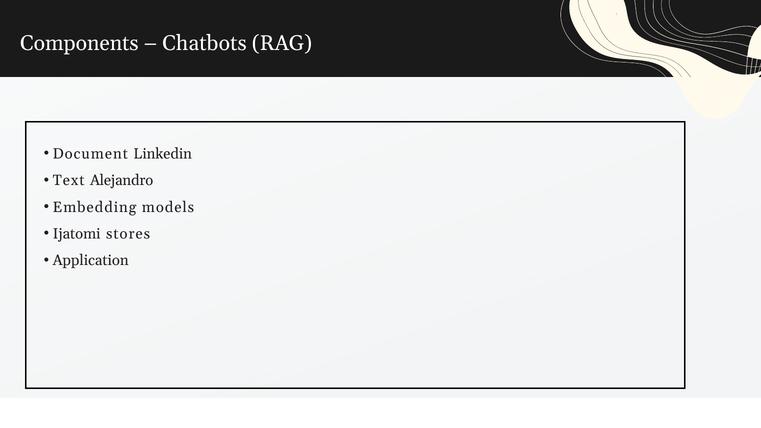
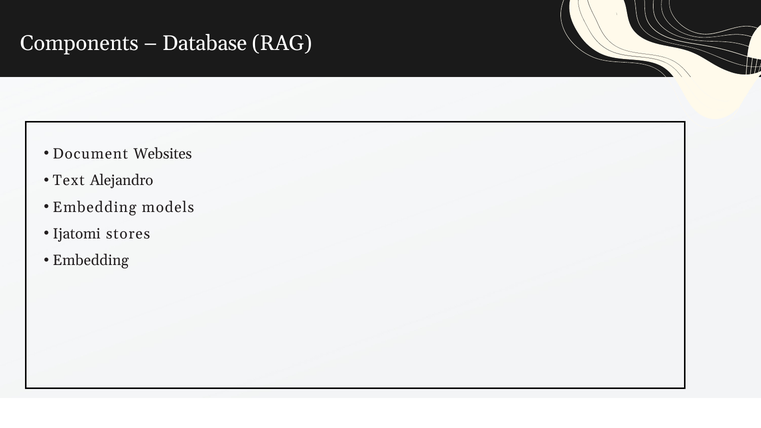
Chatbots: Chatbots -> Database
Linkedin: Linkedin -> Websites
Application at (91, 261): Application -> Embedding
